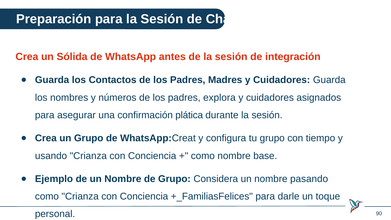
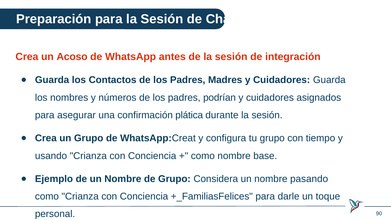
Sólida: Sólida -> Acoso
explora: explora -> podrían
